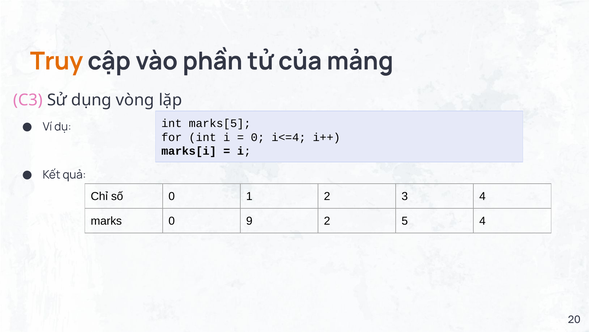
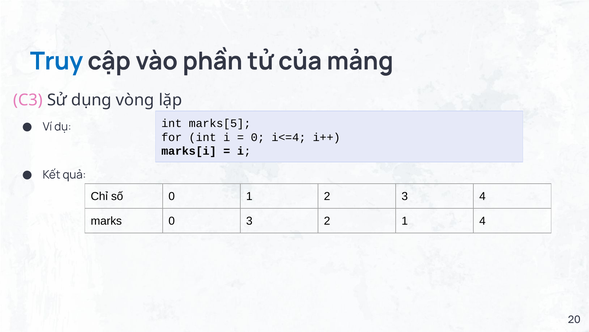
Truy colour: orange -> blue
0 9: 9 -> 3
2 5: 5 -> 1
